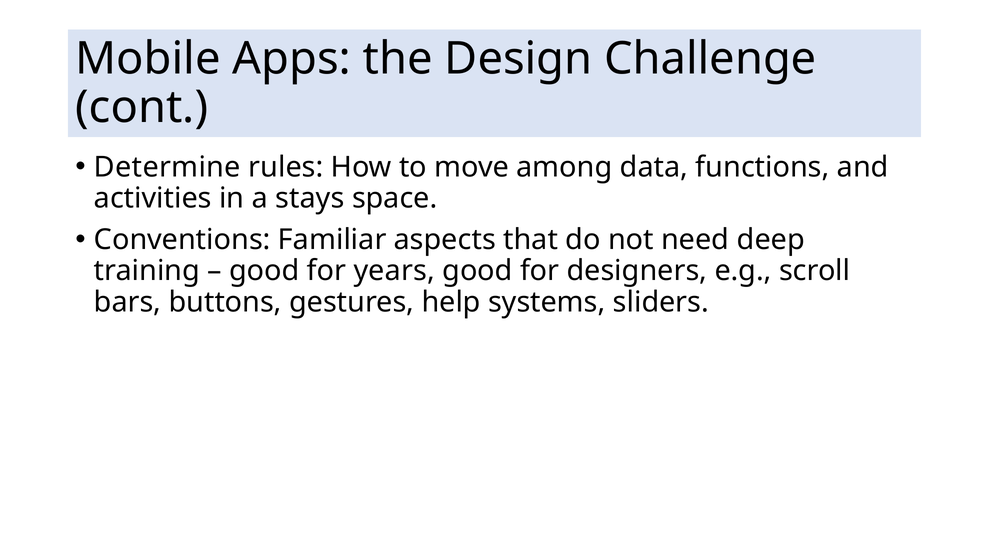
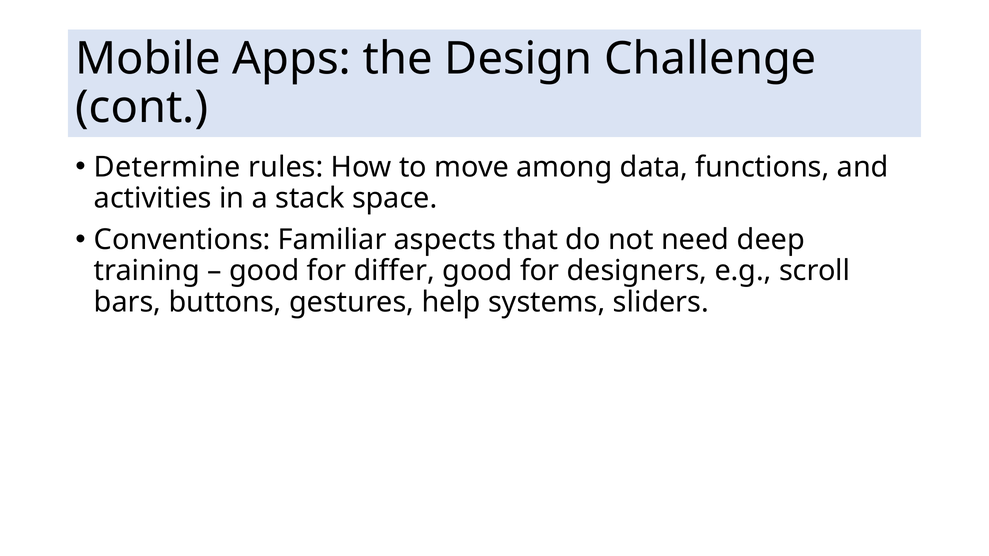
stays: stays -> stack
years: years -> differ
